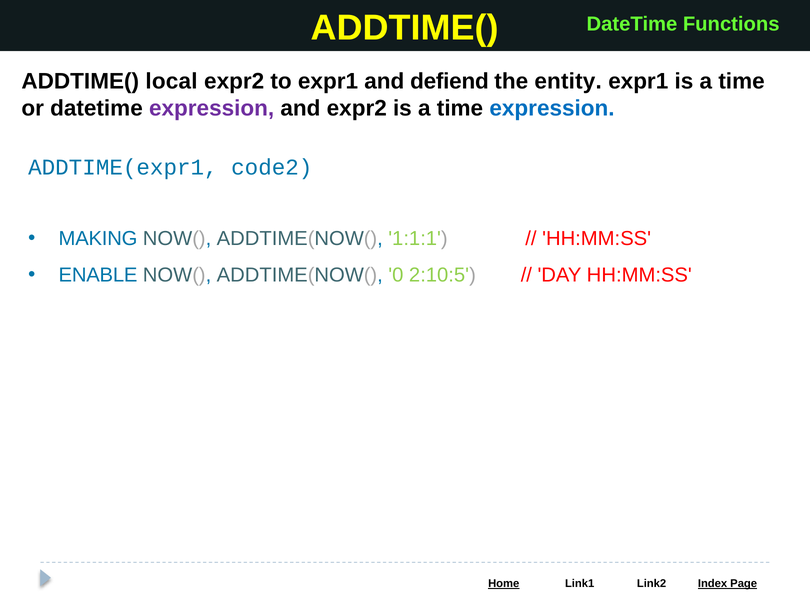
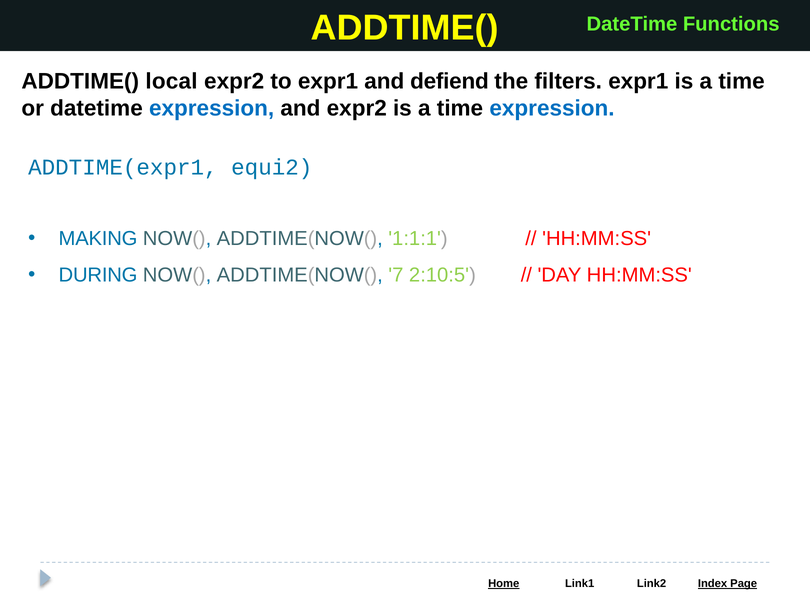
entity: entity -> filters
expression at (212, 108) colour: purple -> blue
code2: code2 -> equi2
ENABLE: ENABLE -> DURING
0: 0 -> 7
